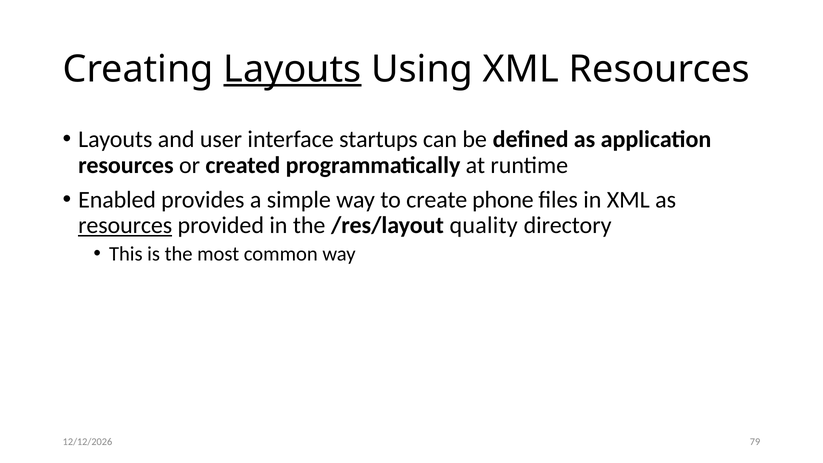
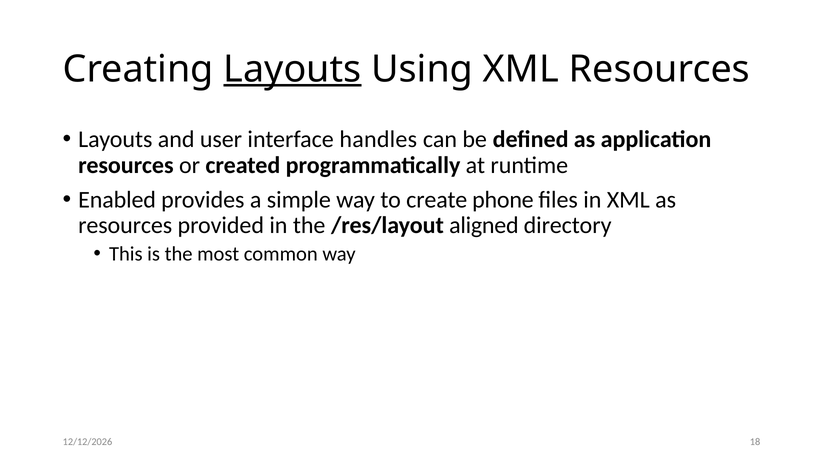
startups: startups -> handles
resources at (125, 226) underline: present -> none
quality: quality -> aligned
79: 79 -> 18
